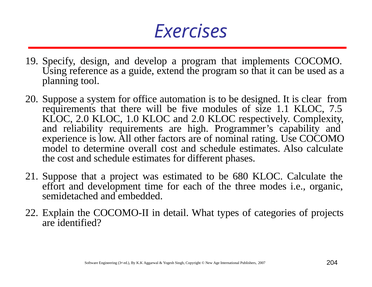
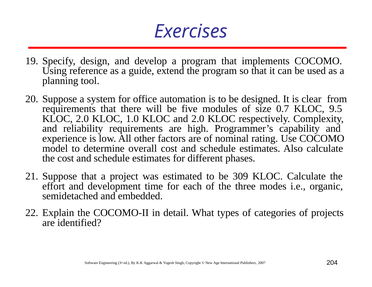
1.1: 1.1 -> 0.7
7.5: 7.5 -> 9.5
680: 680 -> 309
